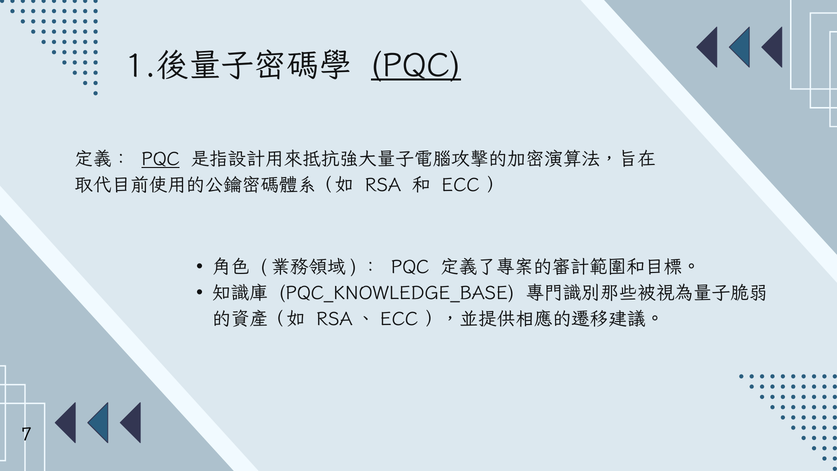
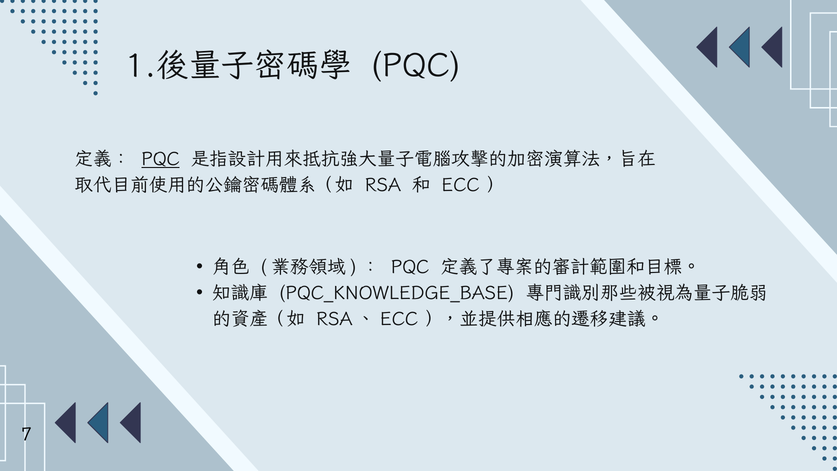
PQC at (416, 65) underline: present -> none
